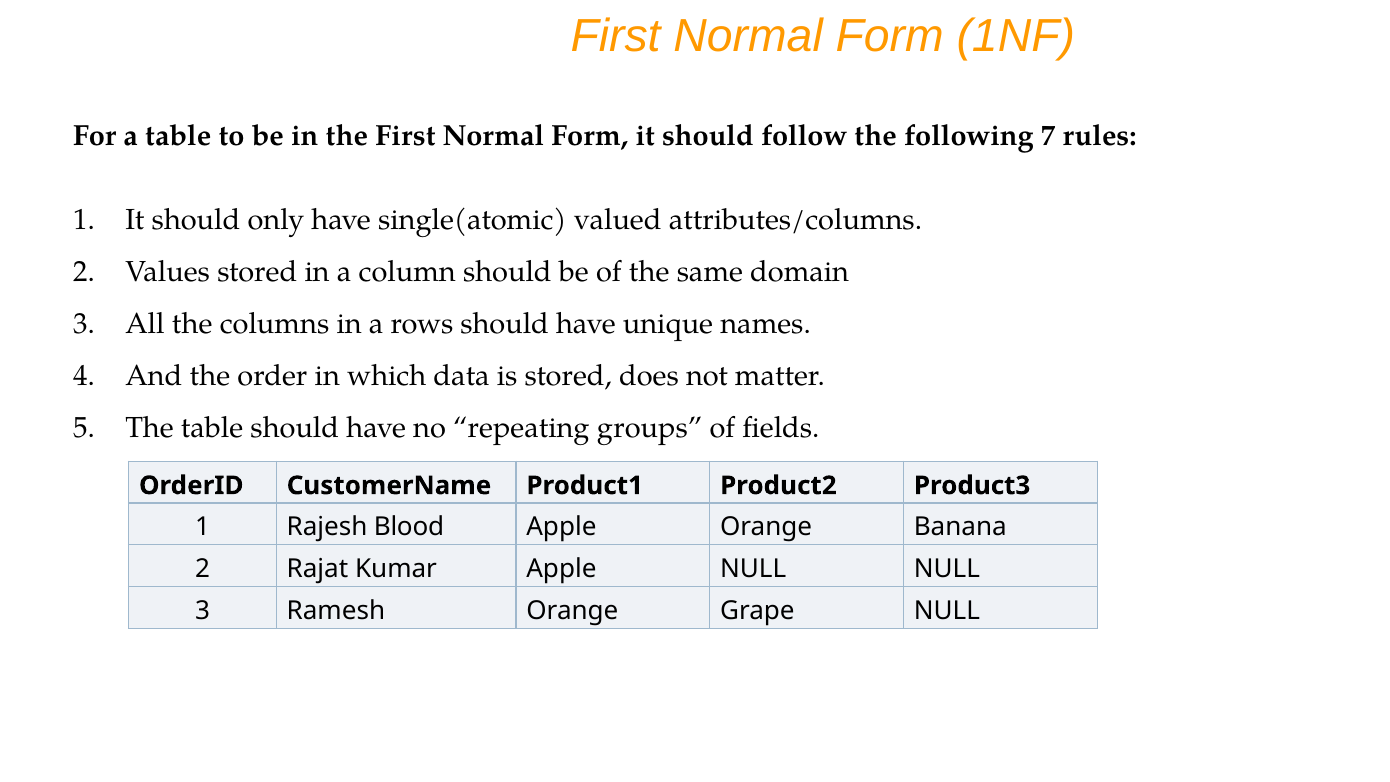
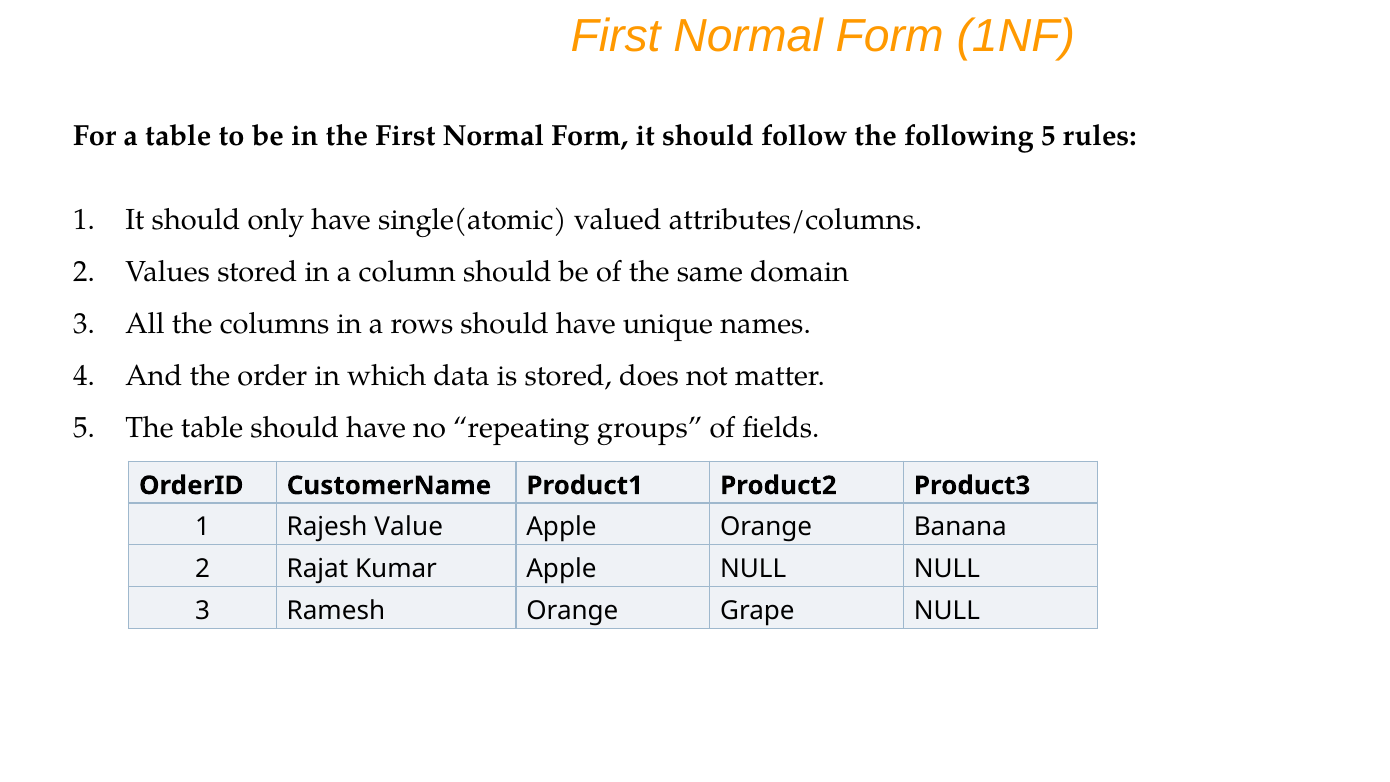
following 7: 7 -> 5
Blood: Blood -> Value
